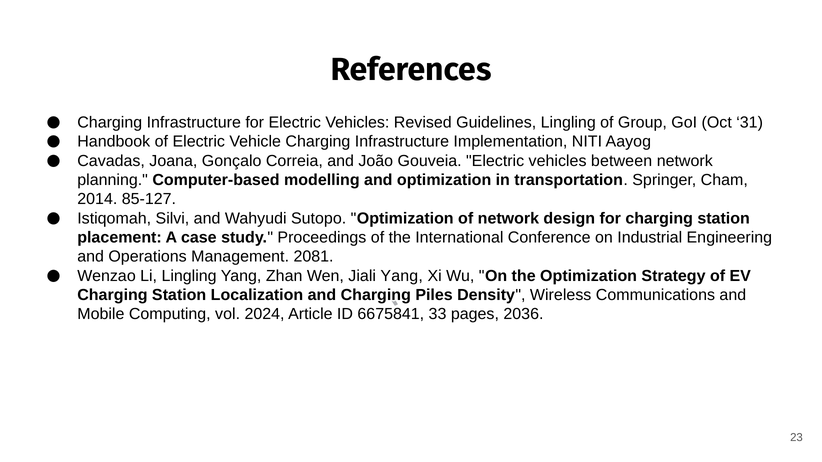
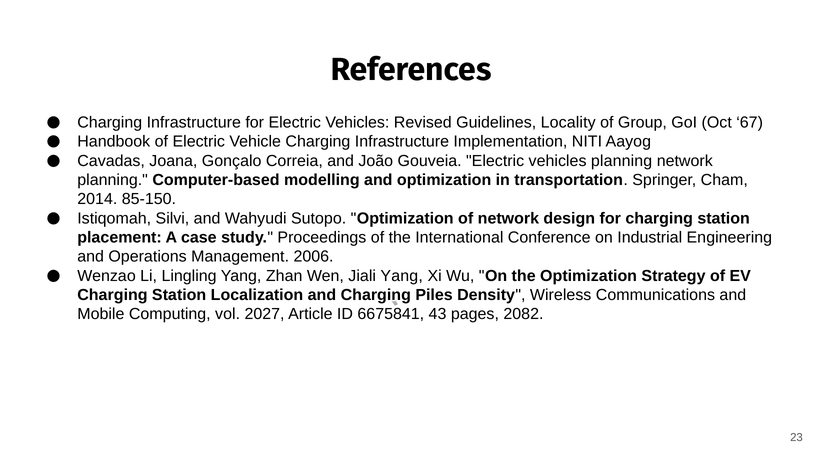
Guidelines Lingling: Lingling -> Locality
31: 31 -> 67
vehicles between: between -> planning
85-127: 85-127 -> 85-150
2081: 2081 -> 2006
2024: 2024 -> 2027
33: 33 -> 43
2036: 2036 -> 2082
